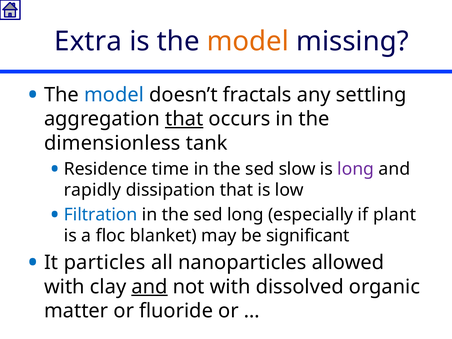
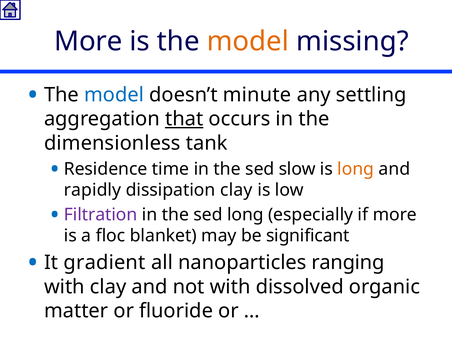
Extra at (88, 41): Extra -> More
fractals: fractals -> minute
long at (356, 169) colour: purple -> orange
dissipation that: that -> clay
Filtration colour: blue -> purple
if plant: plant -> more
particles: particles -> gradient
allowed: allowed -> ranging
and at (150, 287) underline: present -> none
